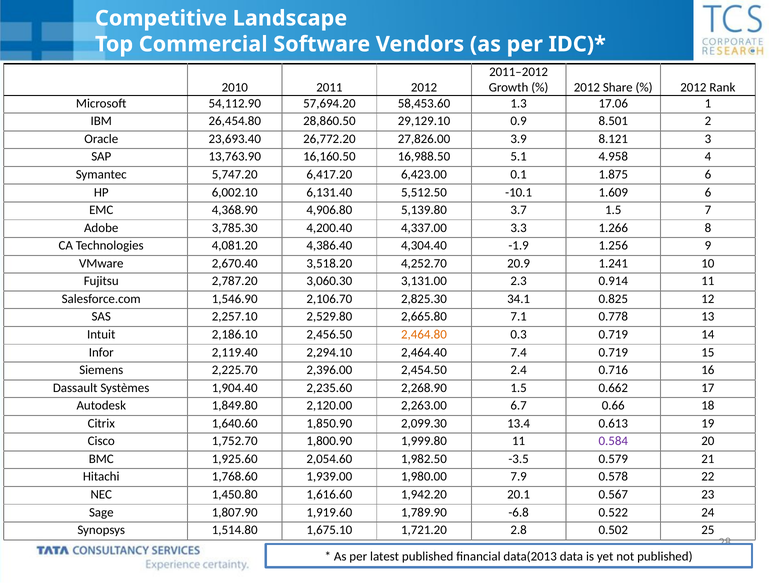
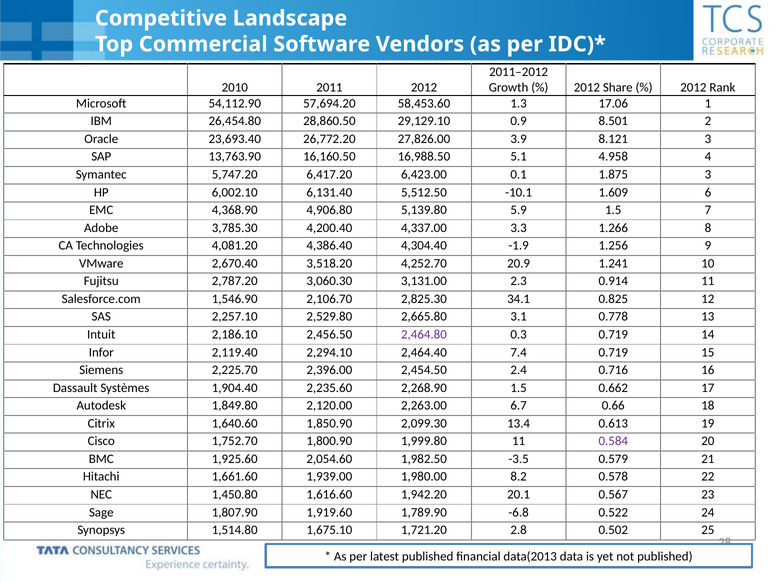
1.875 6: 6 -> 3
3.7: 3.7 -> 5.9
7.1: 7.1 -> 3.1
2,464.80 colour: orange -> purple
1,768.60: 1,768.60 -> 1,661.60
7.9: 7.9 -> 8.2
